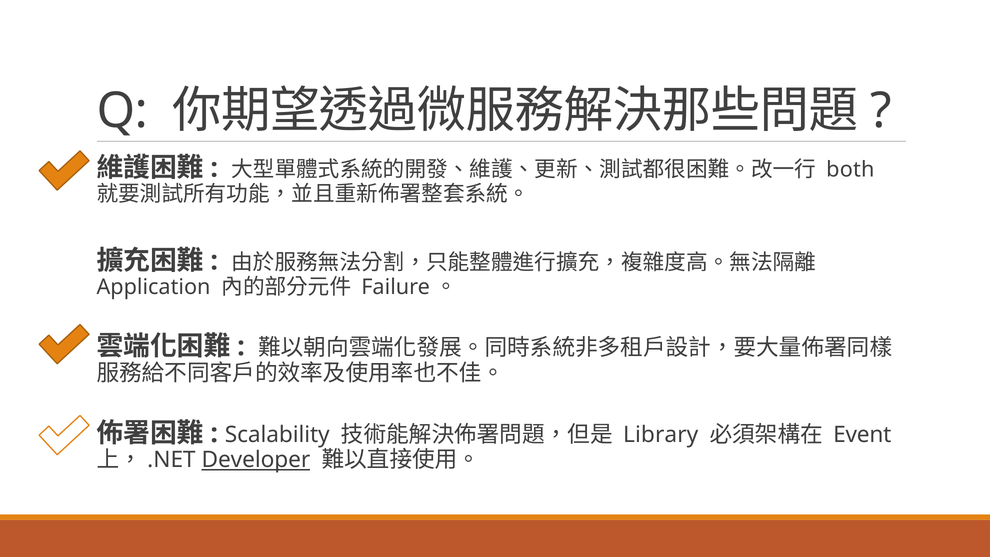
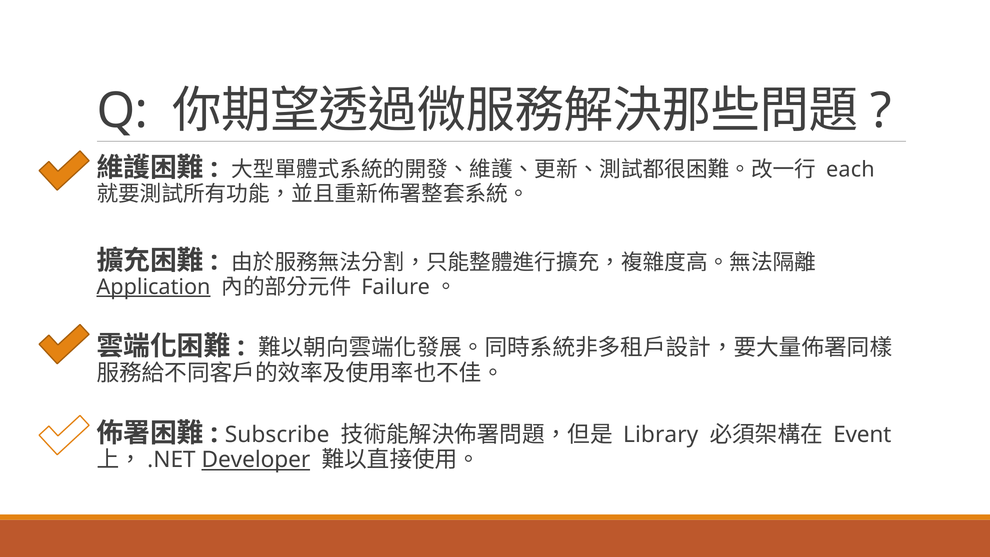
both: both -> each
Application underline: none -> present
Scalability: Scalability -> Subscribe
